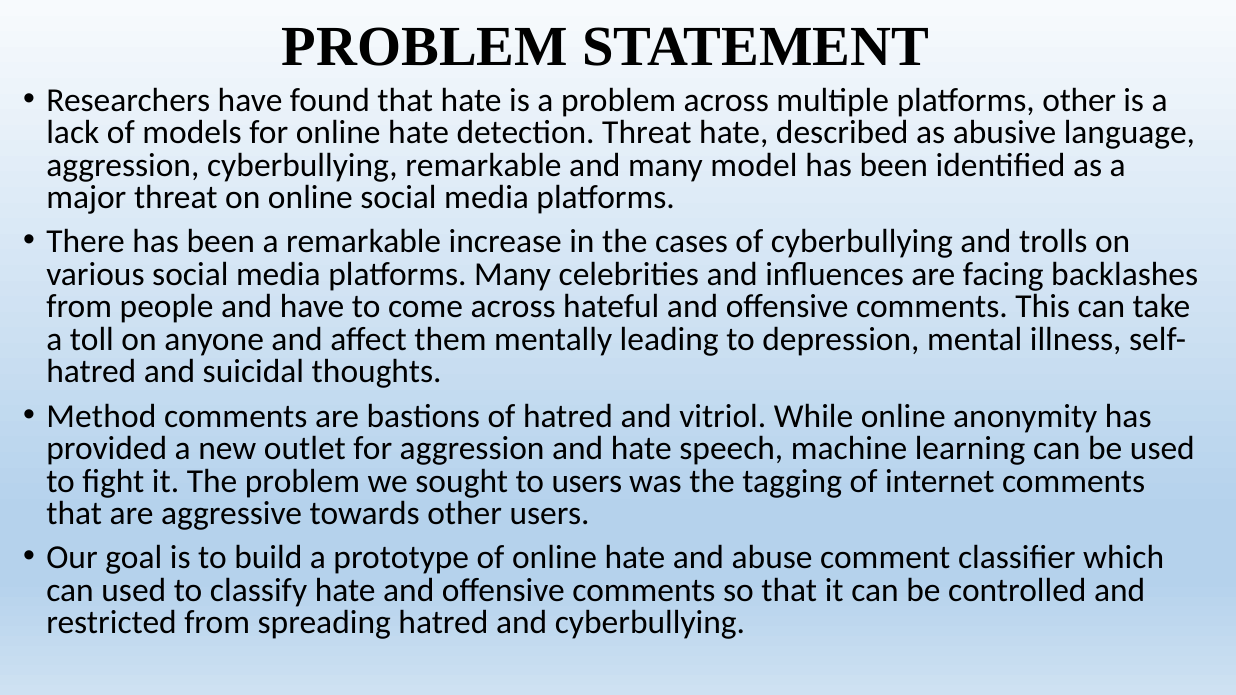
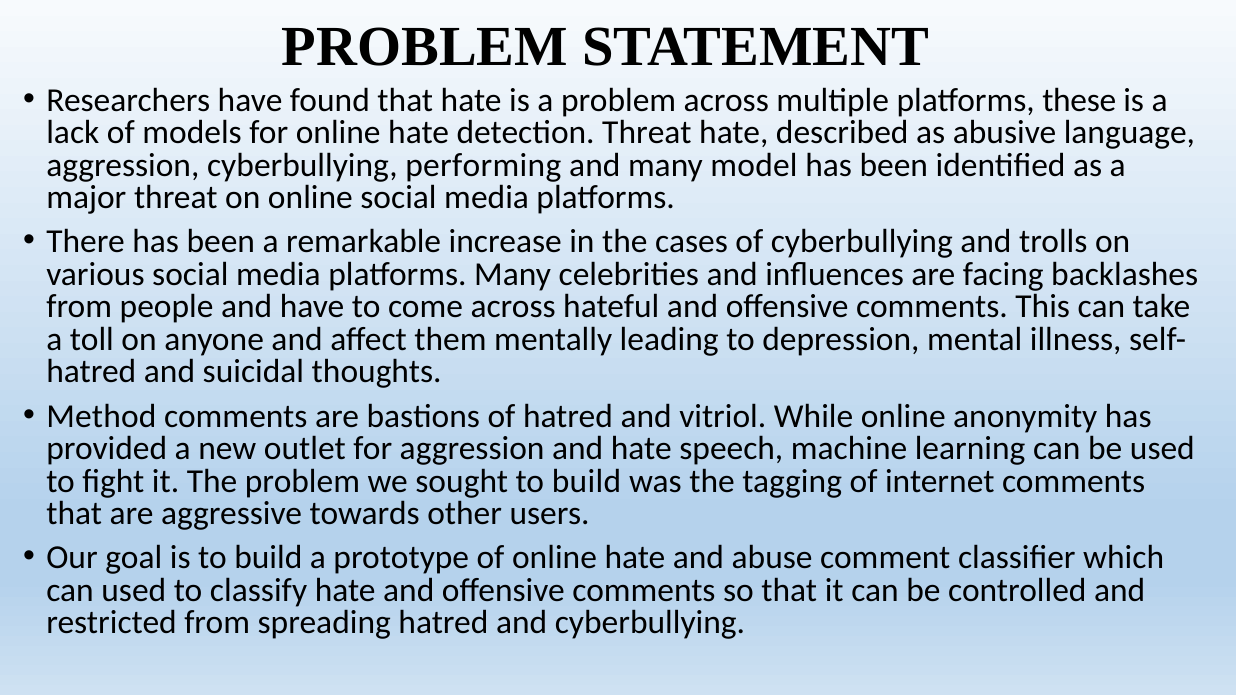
platforms other: other -> these
cyberbullying remarkable: remarkable -> performing
sought to users: users -> build
